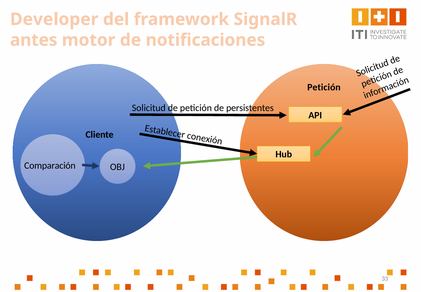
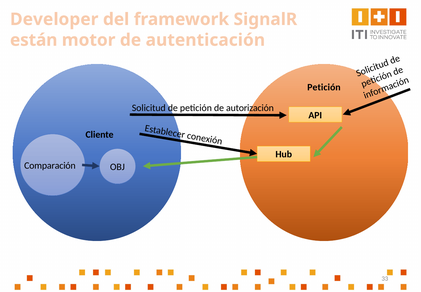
antes: antes -> están
notificaciones: notificaciones -> autenticación
persistentes: persistentes -> autorización
